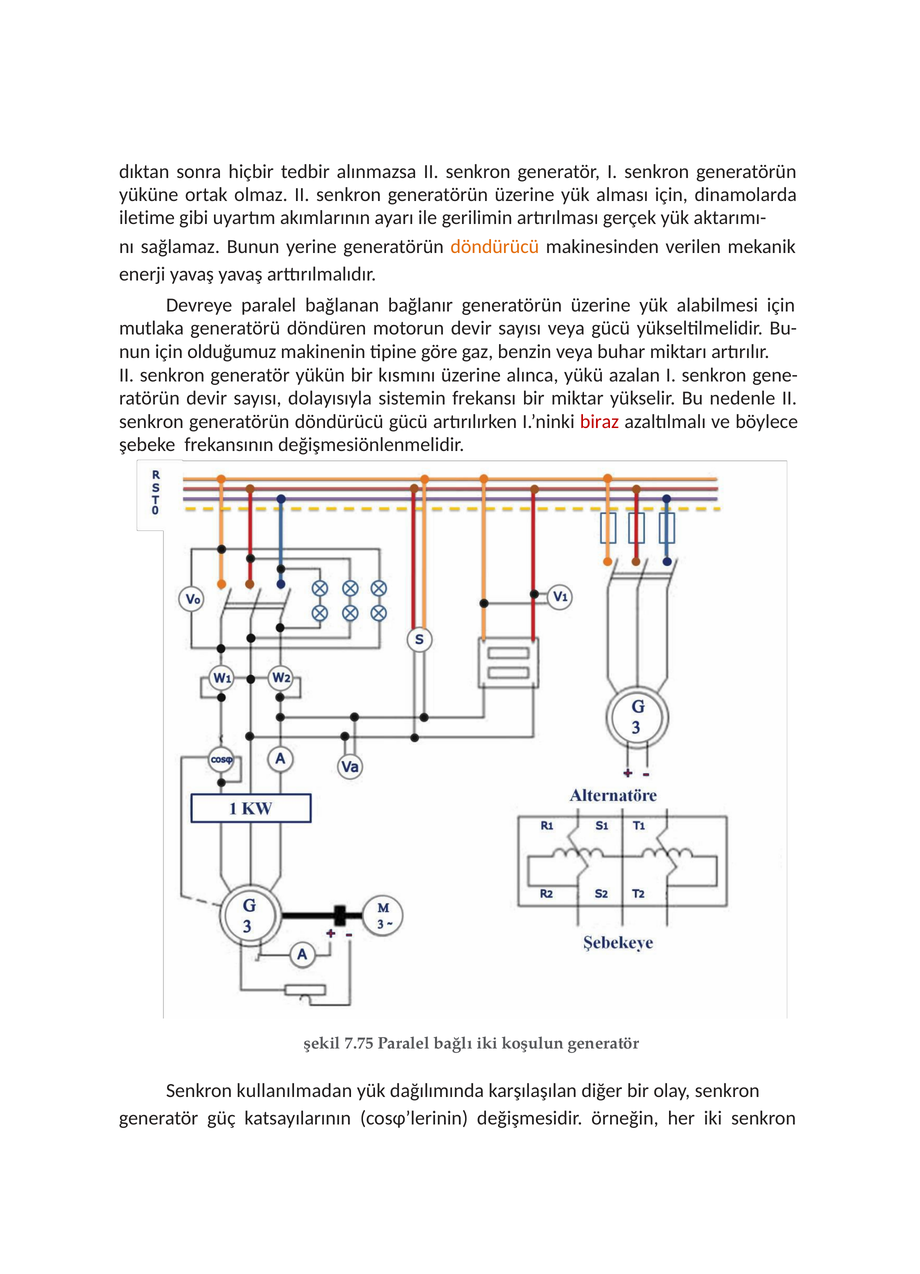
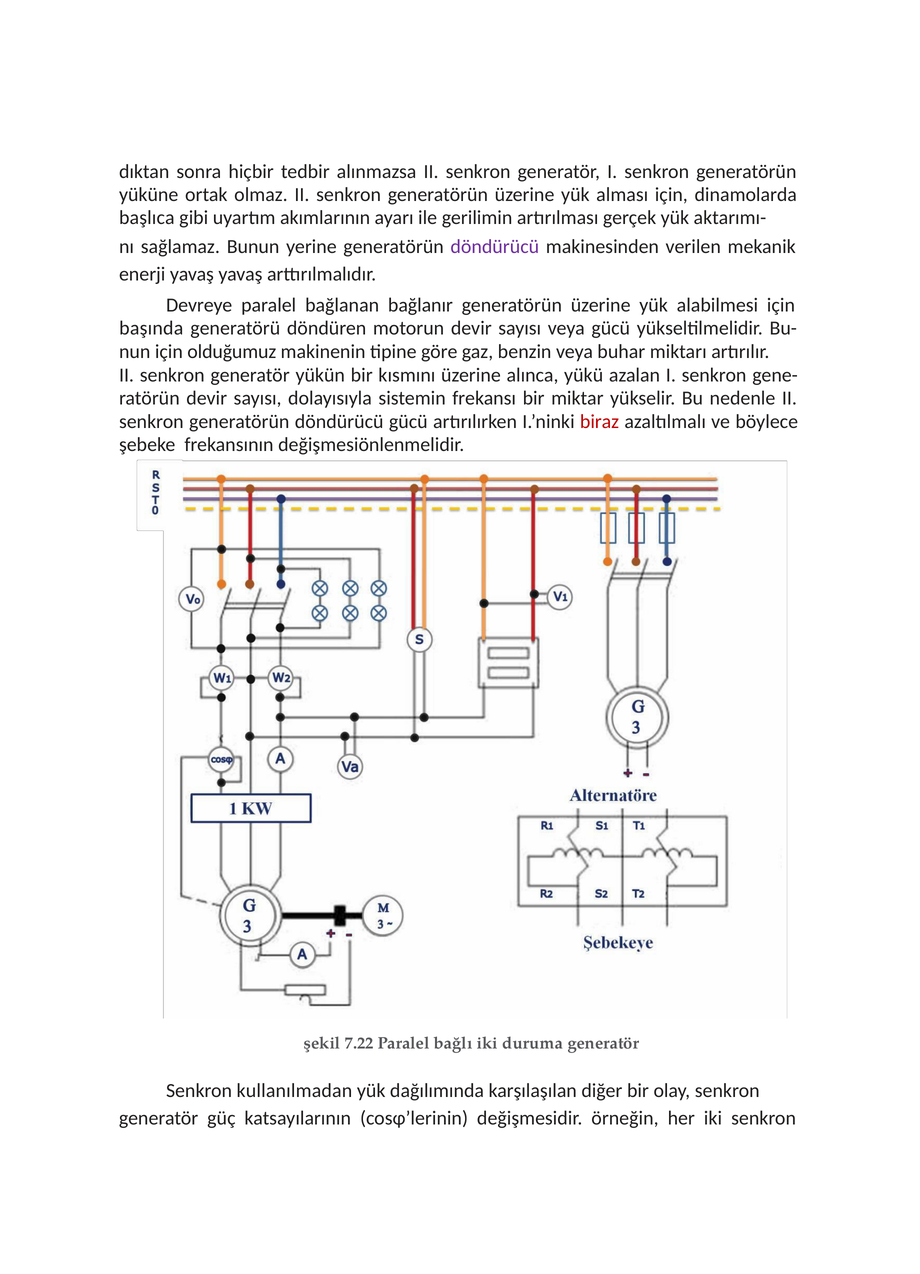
iletime: iletime -> başlıca
döndürücü at (495, 247) colour: orange -> purple
mutlaka: mutlaka -> başında
7.75: 7.75 -> 7.22
koşulun: koşulun -> duruma
